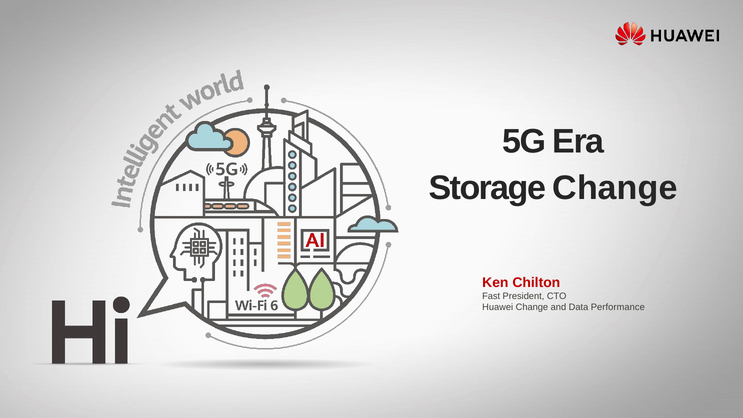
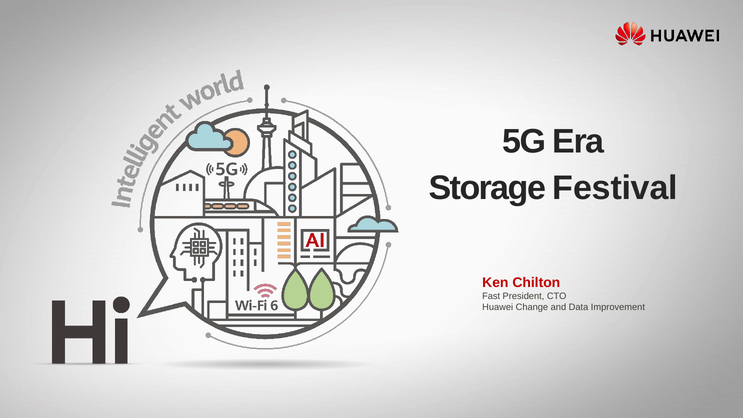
Storage Change: Change -> Festival
Performance: Performance -> Improvement
